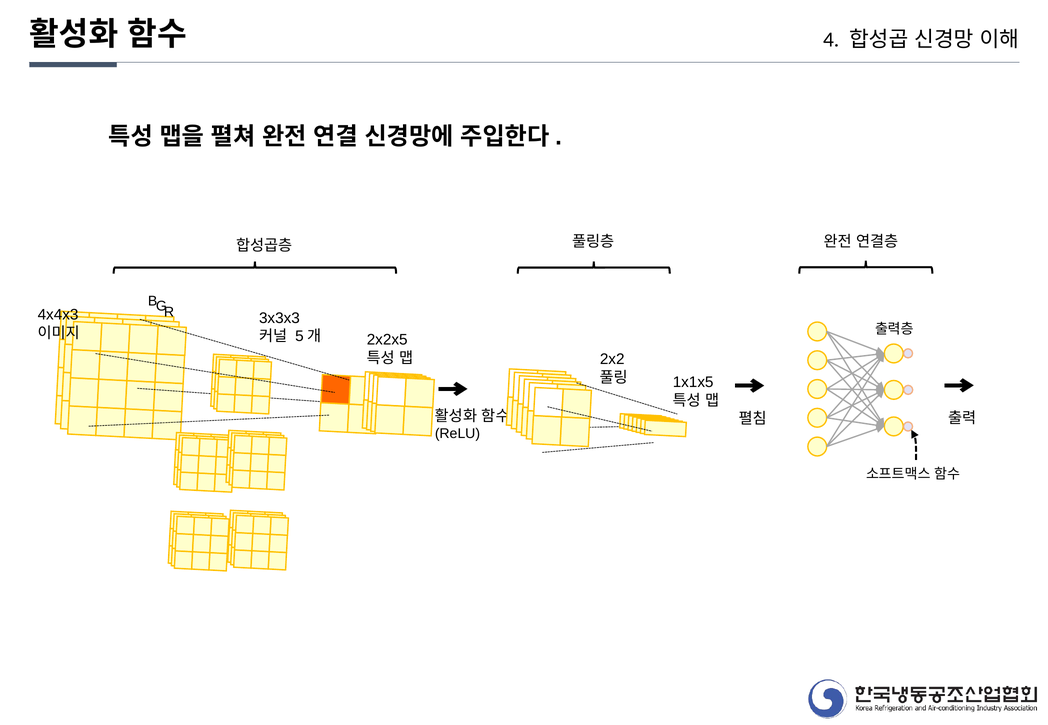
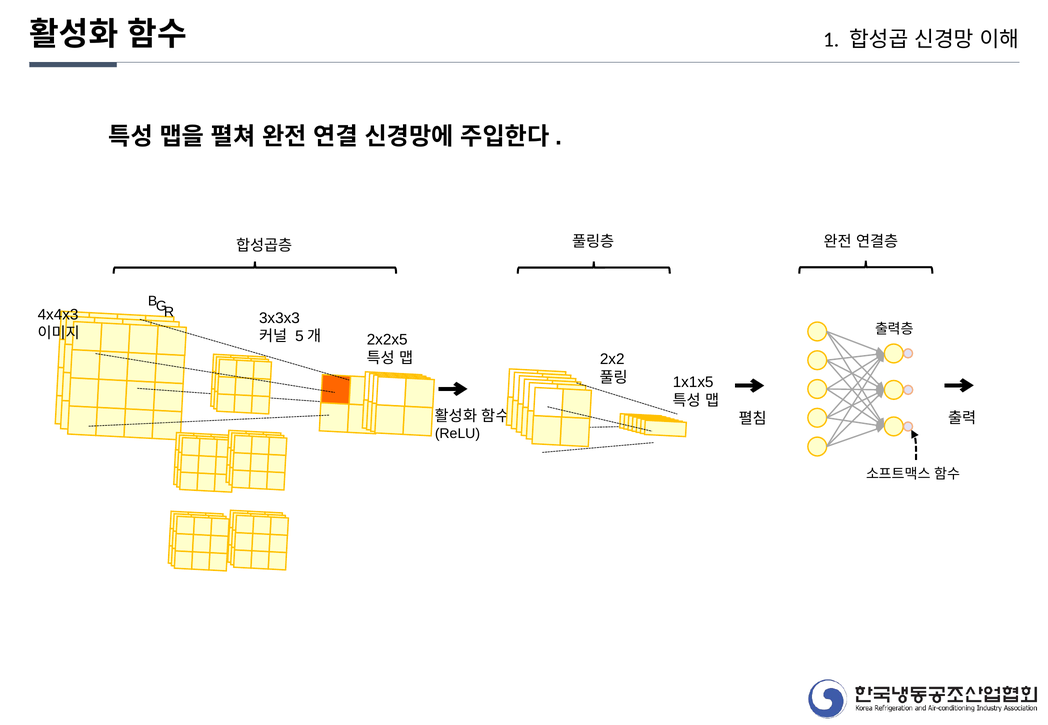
4: 4 -> 1
